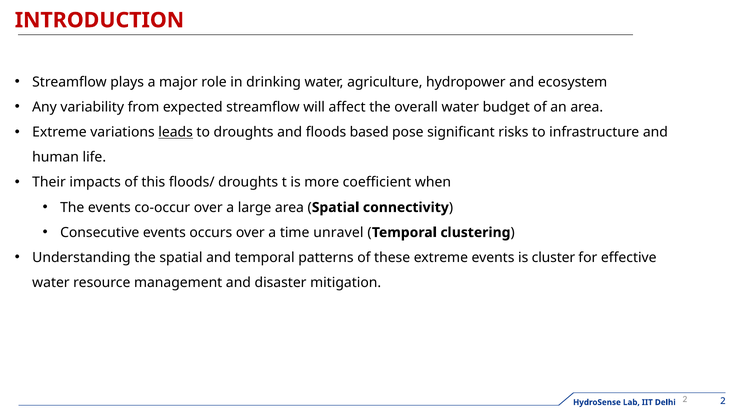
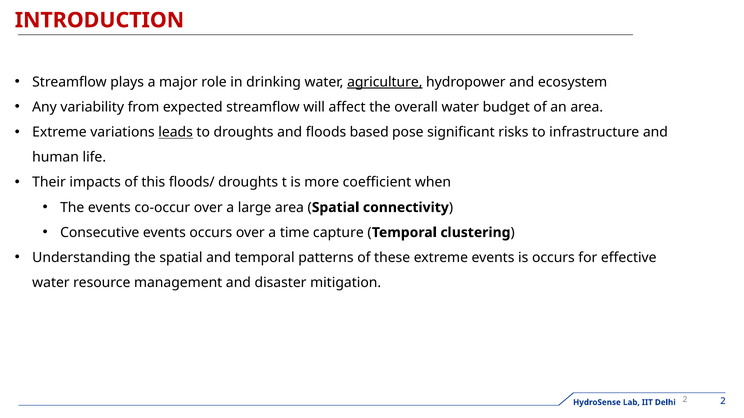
agriculture underline: none -> present
unravel: unravel -> capture
is cluster: cluster -> occurs
